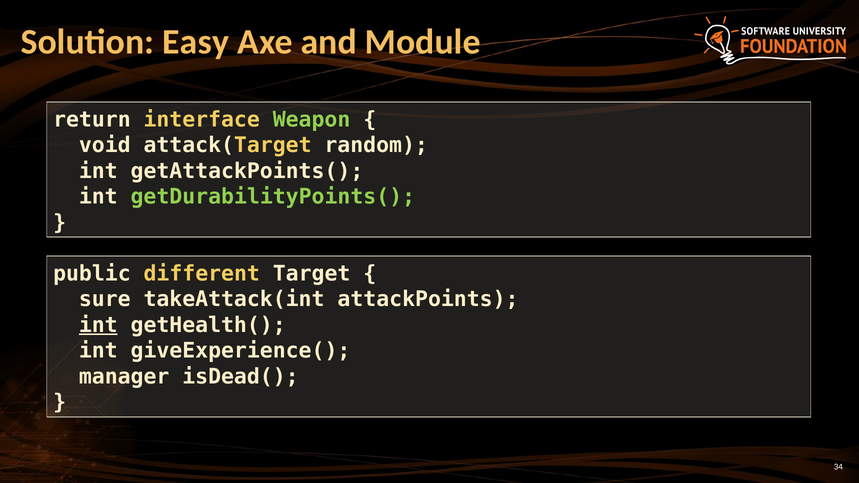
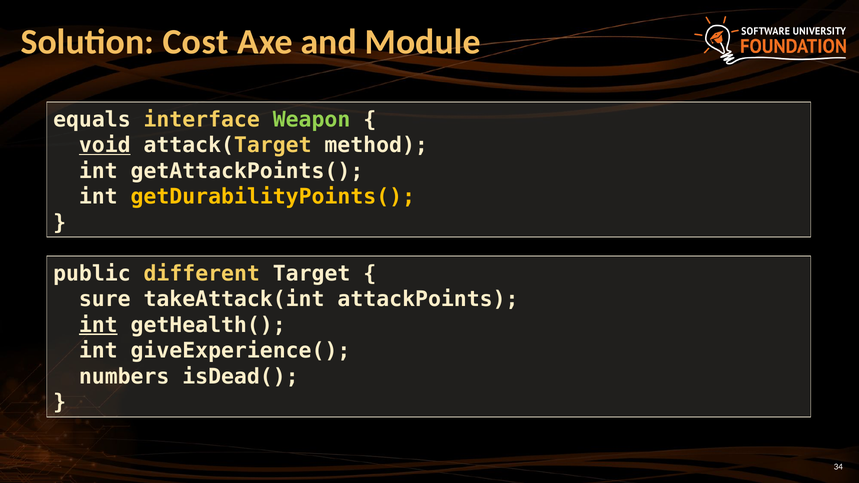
Easy: Easy -> Cost
return: return -> equals
void underline: none -> present
random: random -> method
getDurabilityPoints( colour: light green -> yellow
manager: manager -> numbers
